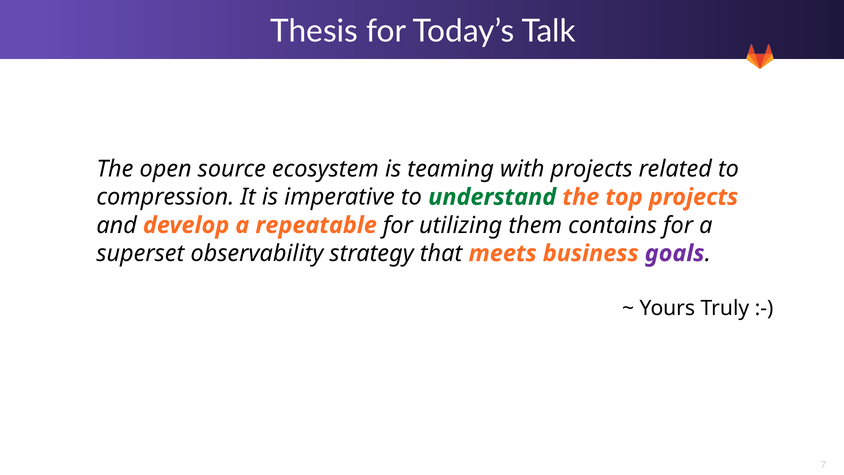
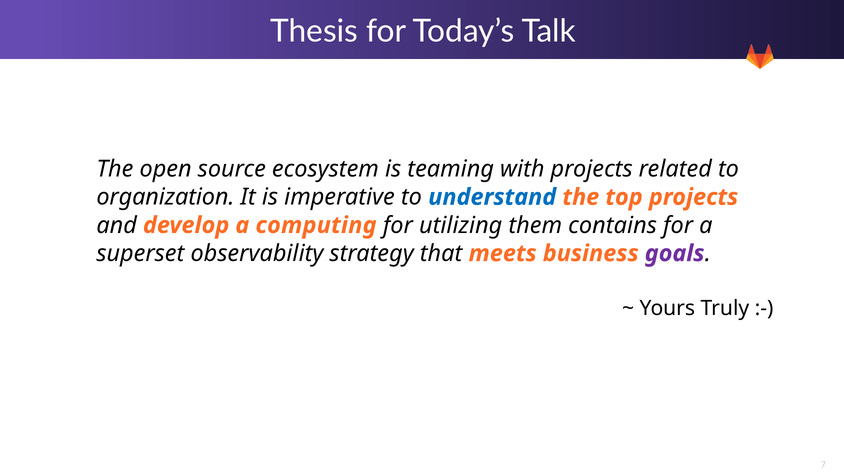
compression: compression -> organization
understand colour: green -> blue
repeatable: repeatable -> computing
